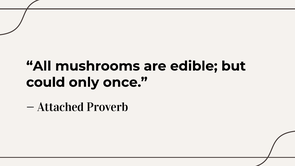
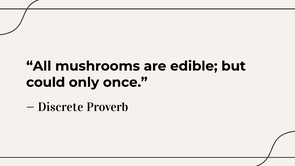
Attached: Attached -> Discrete
